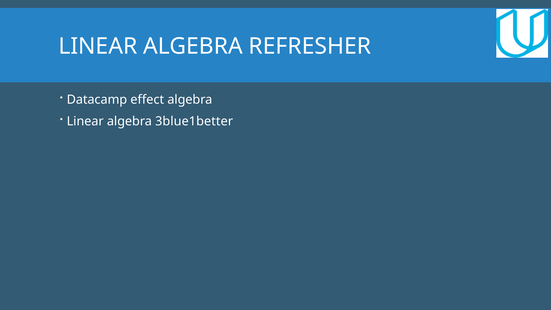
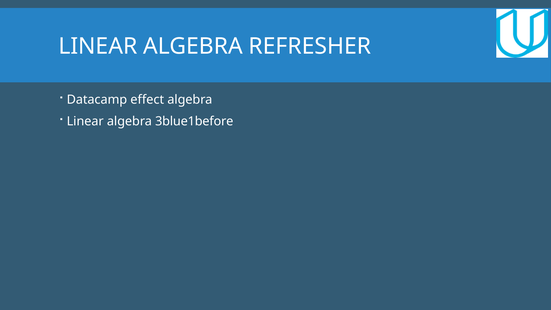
3blue1better: 3blue1better -> 3blue1before
